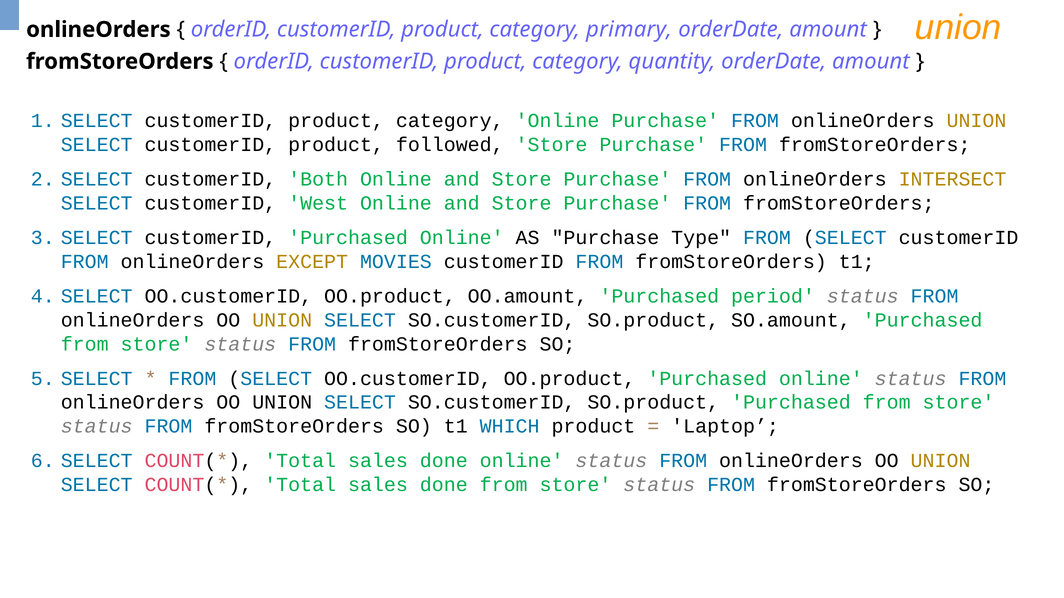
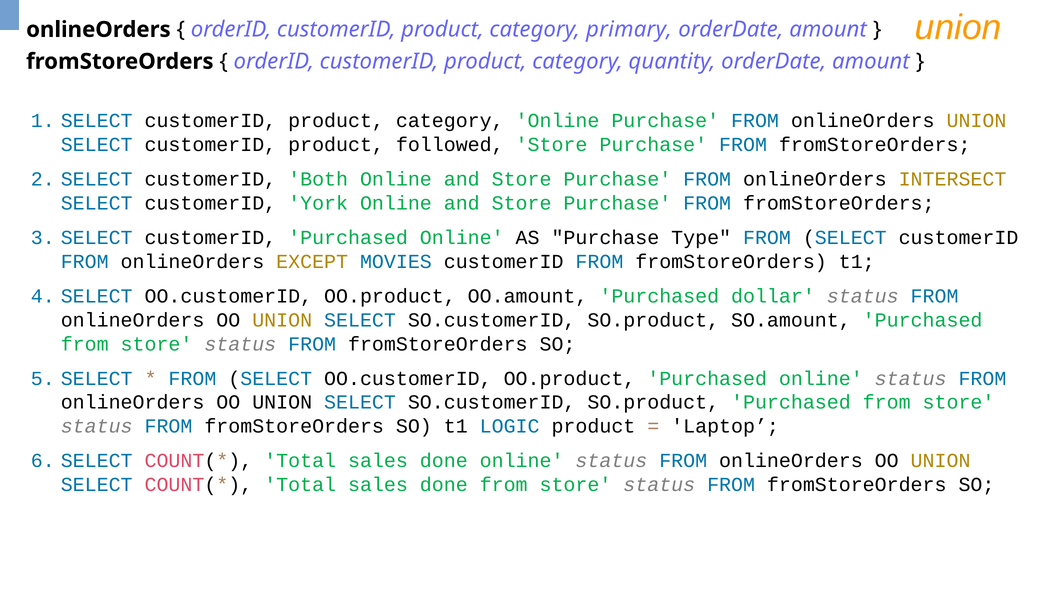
West: West -> York
period: period -> dollar
WHICH: WHICH -> LOGIC
